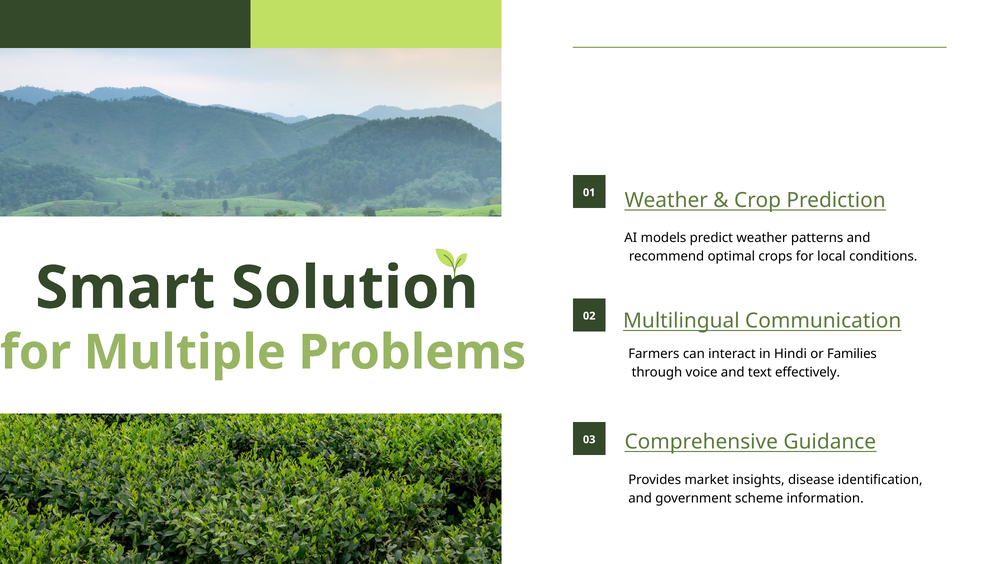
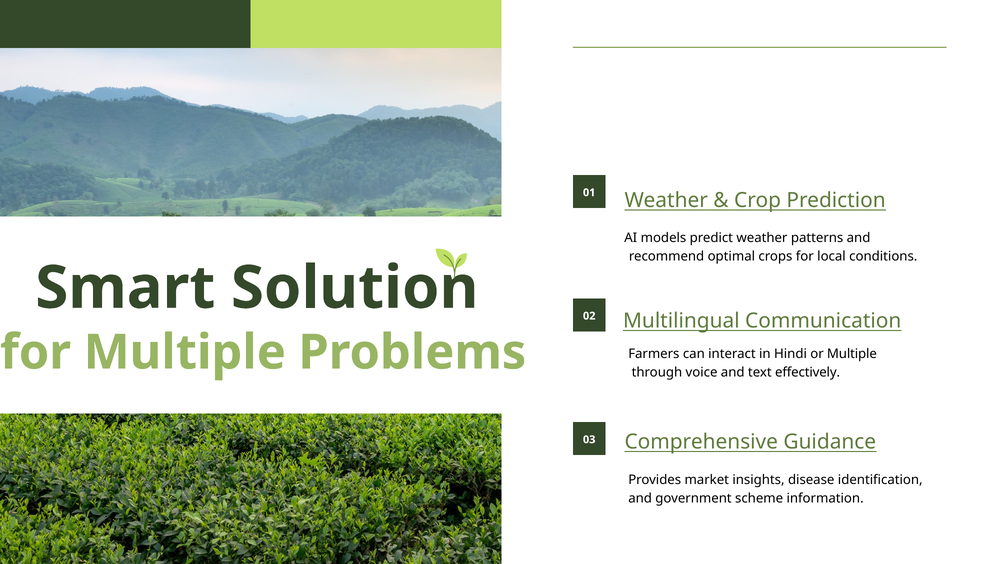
or Families: Families -> Multiple
